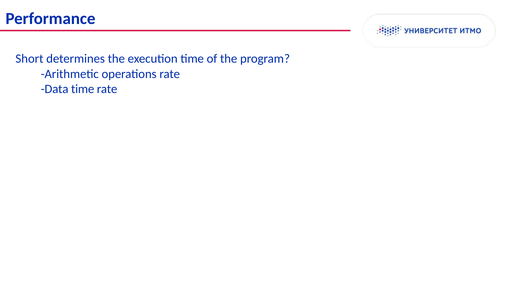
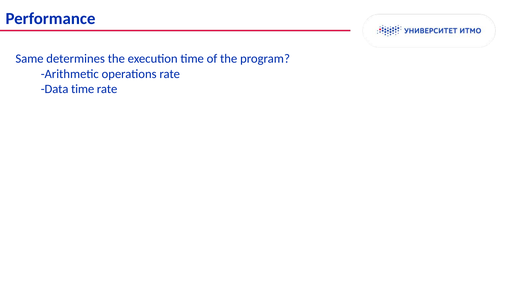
Short: Short -> Same
